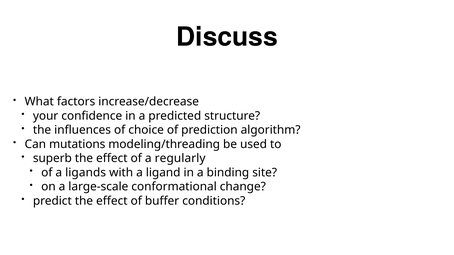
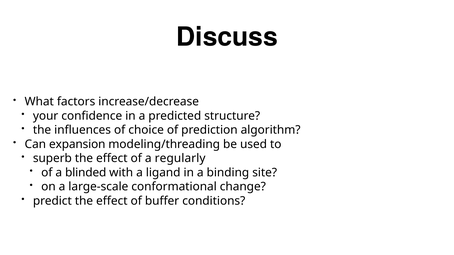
mutations: mutations -> expansion
ligands: ligands -> blinded
